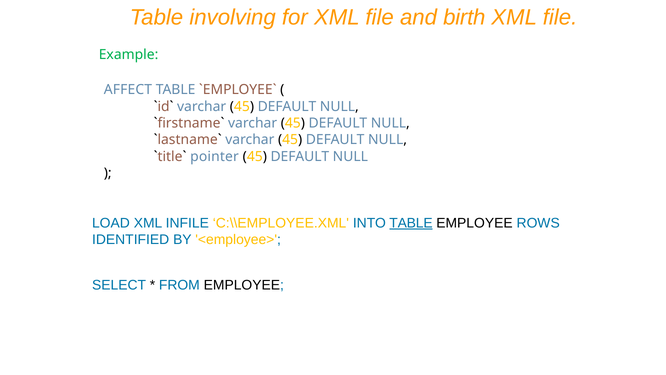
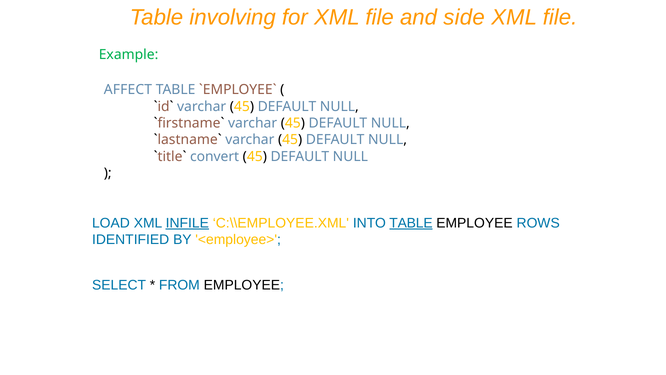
birth: birth -> side
pointer: pointer -> convert
INFILE underline: none -> present
